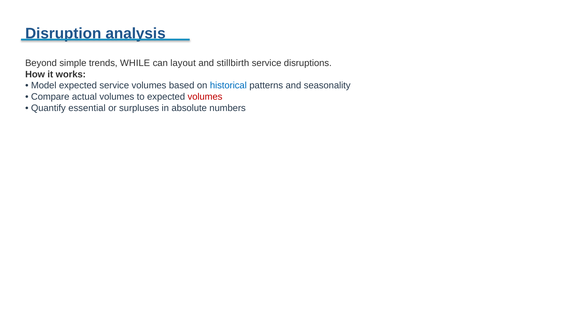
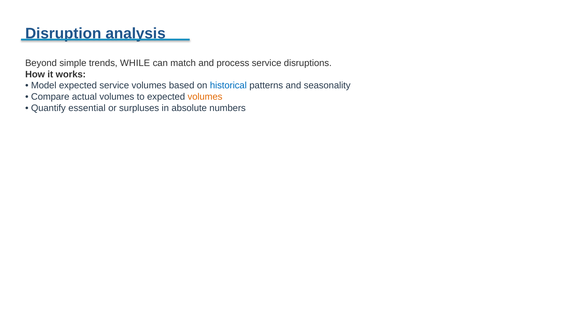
layout: layout -> match
stillbirth: stillbirth -> process
volumes at (205, 97) colour: red -> orange
